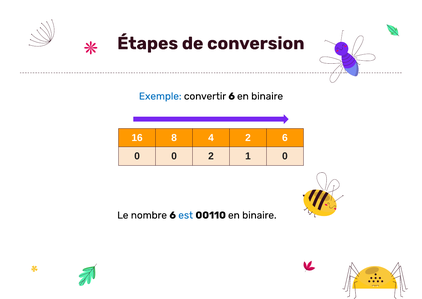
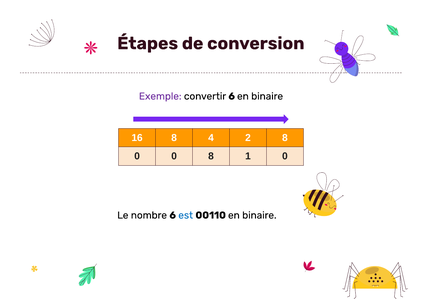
Exemple colour: blue -> purple
2 6: 6 -> 8
0 2: 2 -> 8
